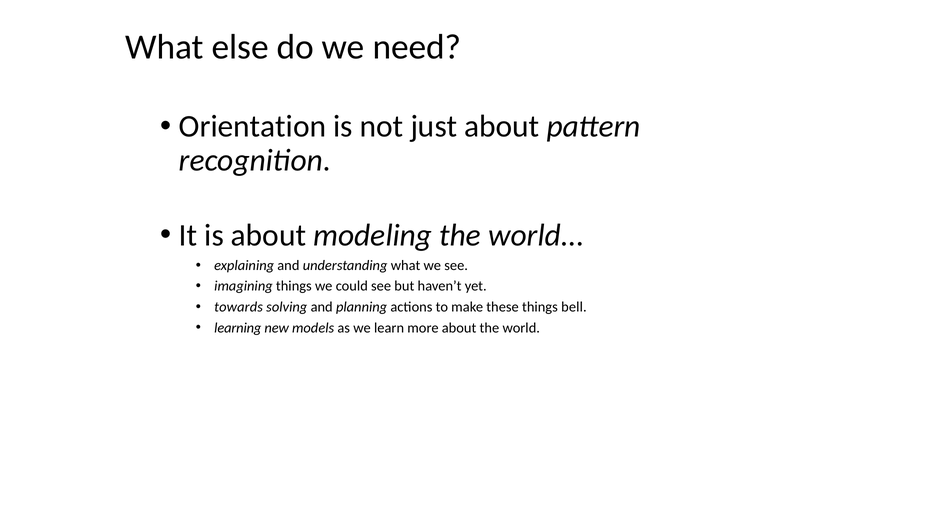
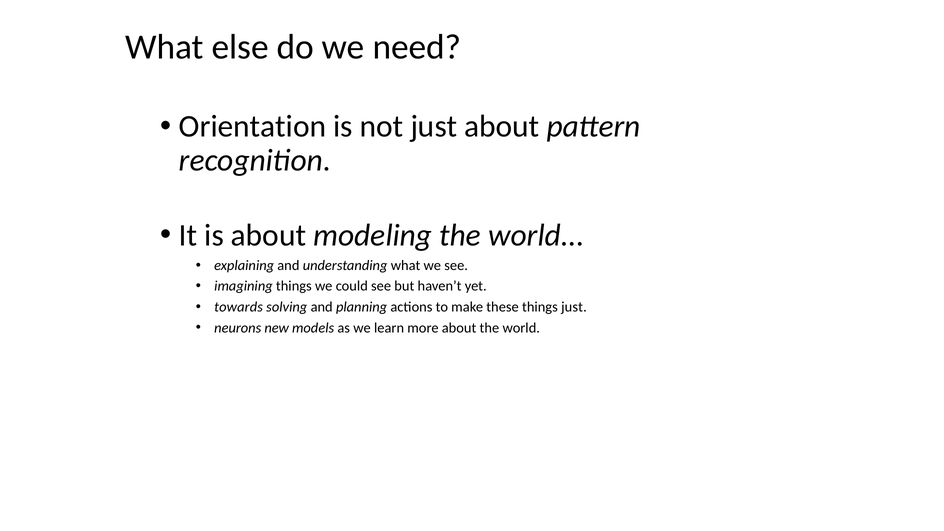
things bell: bell -> just
learning: learning -> neurons
